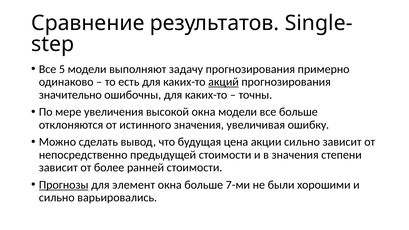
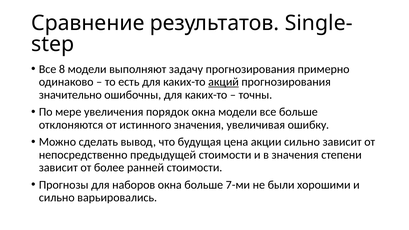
5: 5 -> 8
высокой: высокой -> порядок
Прогнозы underline: present -> none
элемент: элемент -> наборов
